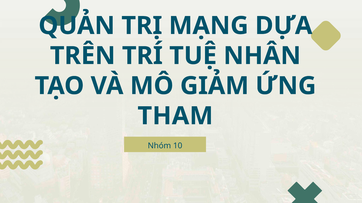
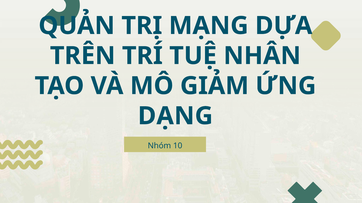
THAM: THAM -> DẠNG
